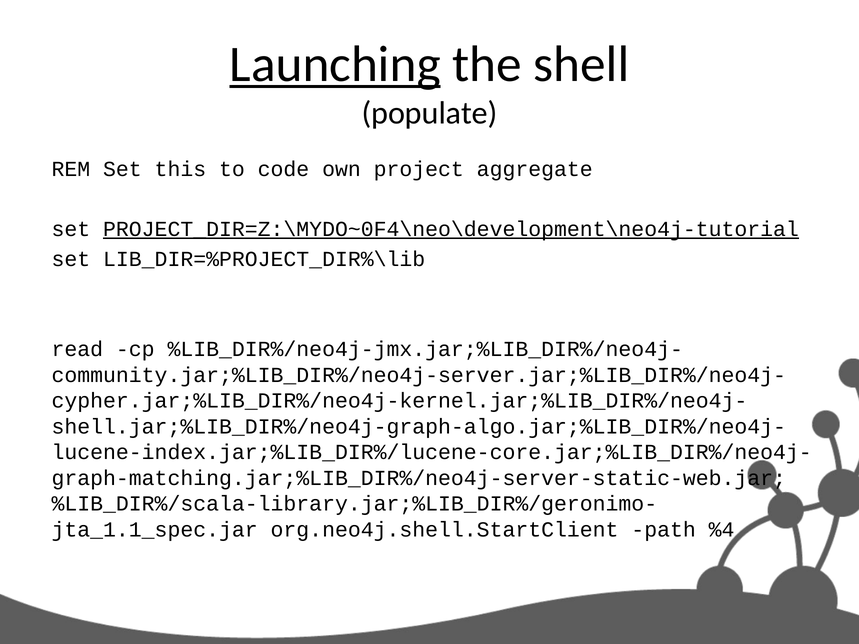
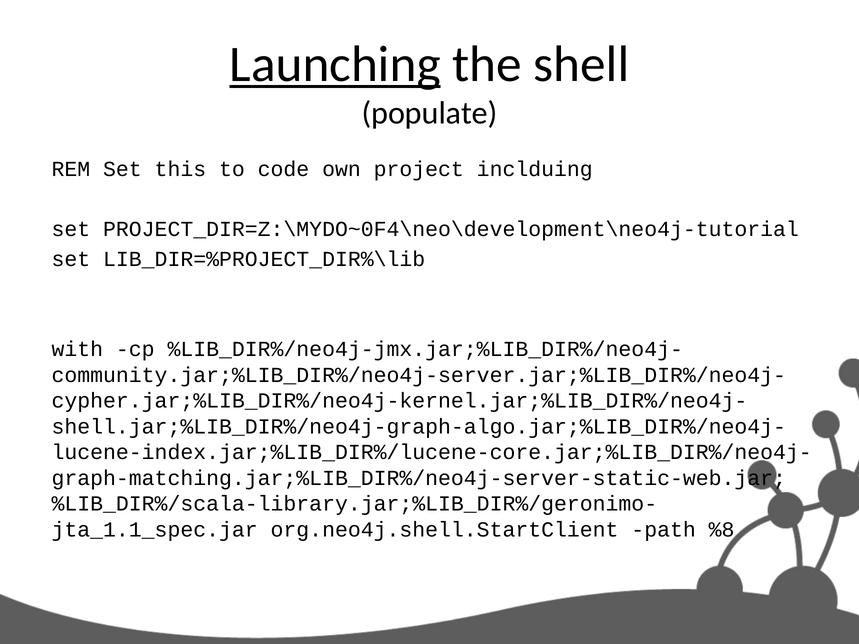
aggregate: aggregate -> inclduing
PROJECT_DIR=Z:\MYDO~0F4\neo\development\neo4j-tutorial underline: present -> none
read: read -> with
%4: %4 -> %8
